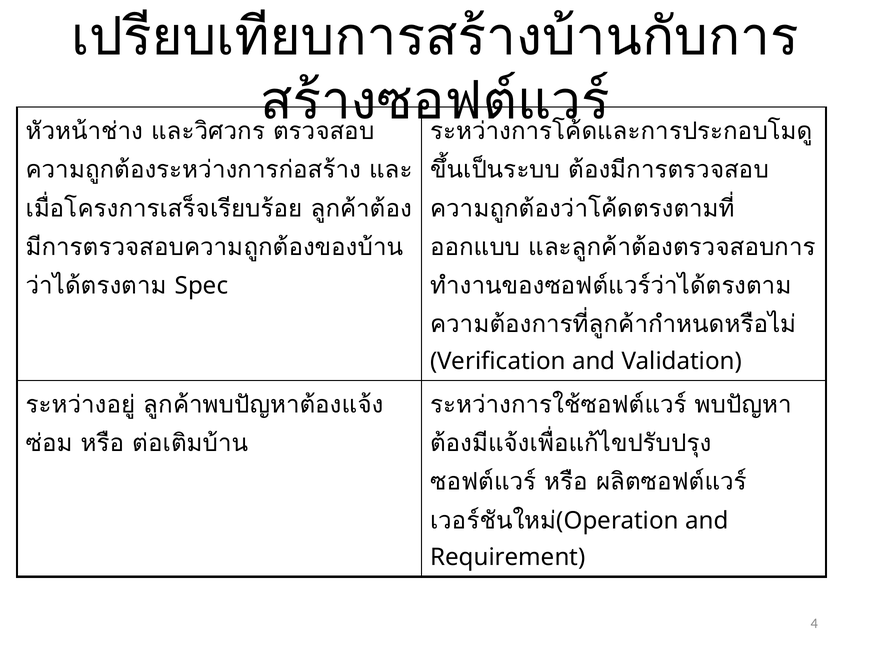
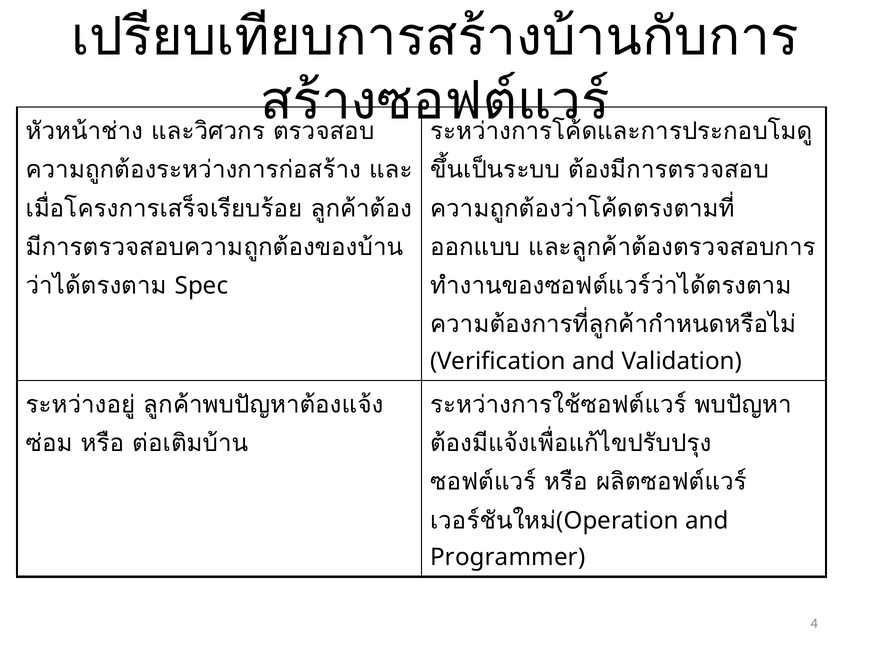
Requirement: Requirement -> Programmer
